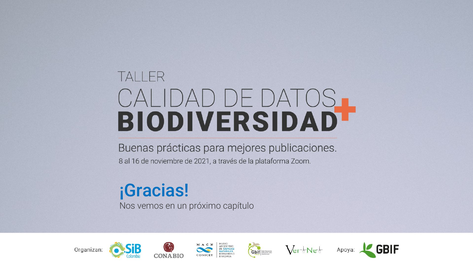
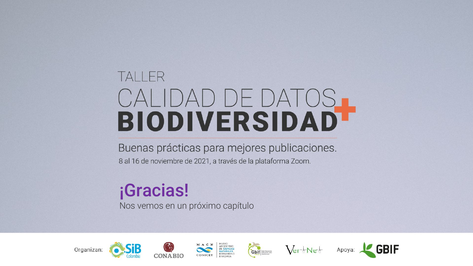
¡Gracias colour: blue -> purple
